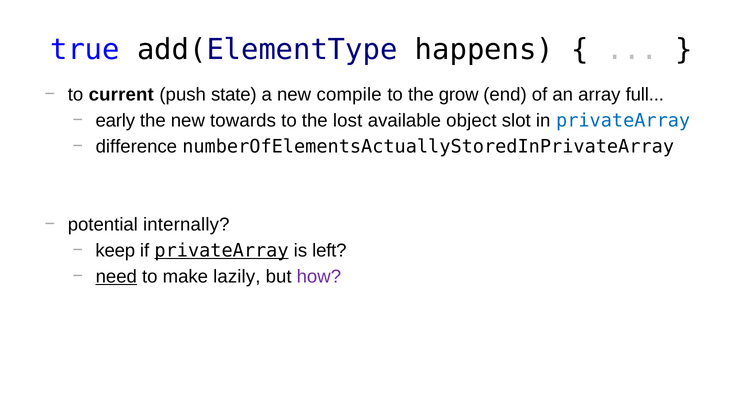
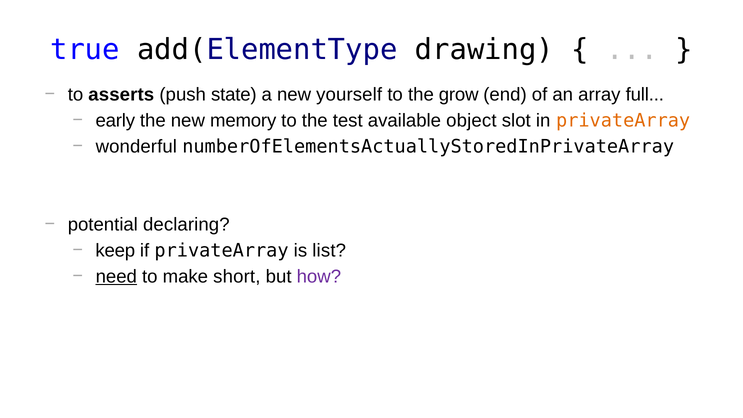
happens: happens -> drawing
current: current -> asserts
compile: compile -> yourself
towards: towards -> memory
lost: lost -> test
privateArray at (623, 120) colour: blue -> orange
difference: difference -> wonderful
internally: internally -> declaring
privateArray at (222, 250) underline: present -> none
left: left -> list
lazily: lazily -> short
